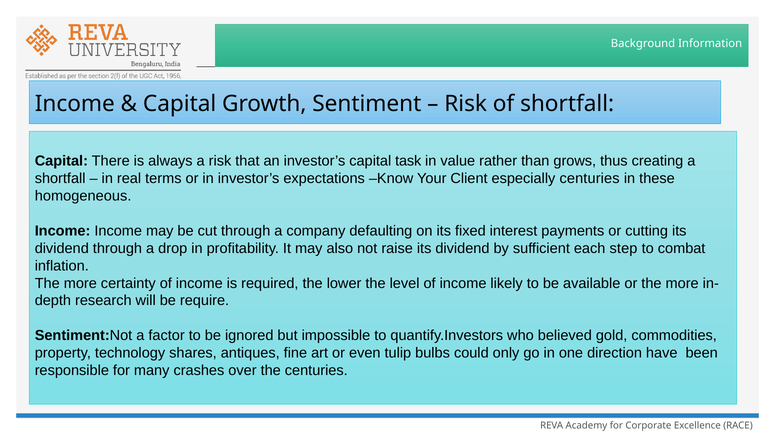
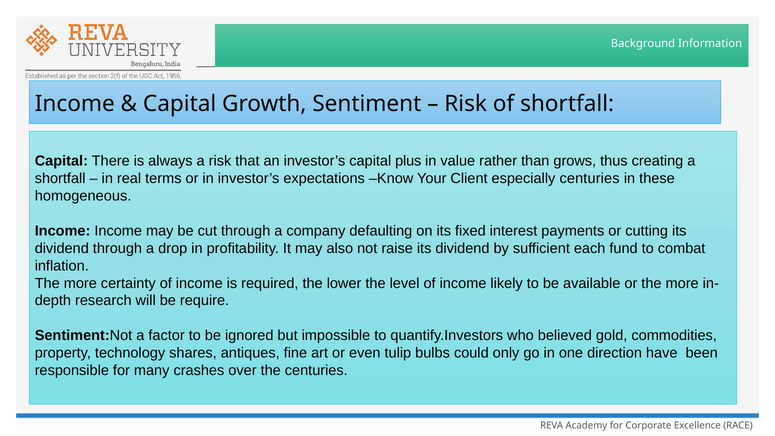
task: task -> plus
step: step -> fund
